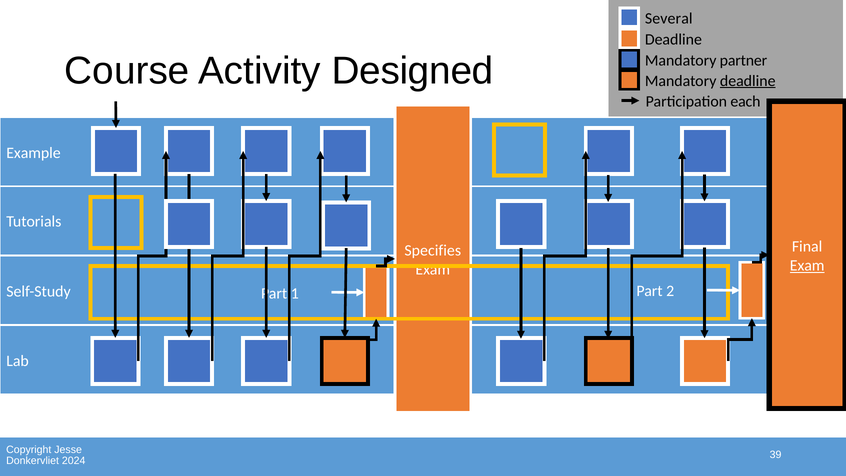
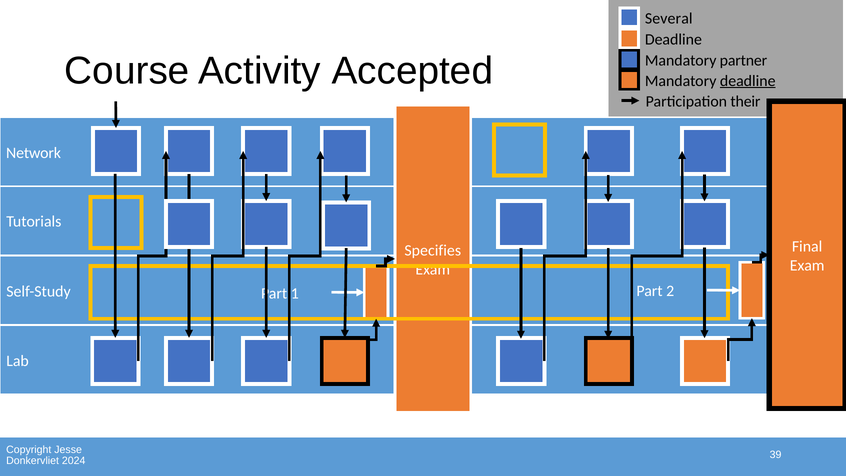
Designed: Designed -> Accepted
each: each -> their
Example: Example -> Network
Exam at (807, 266) underline: present -> none
